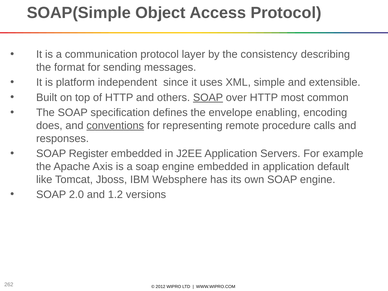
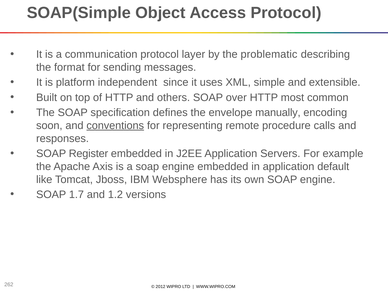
consistency: consistency -> problematic
SOAP at (208, 98) underline: present -> none
enabling: enabling -> manually
does: does -> soon
2.0: 2.0 -> 1.7
